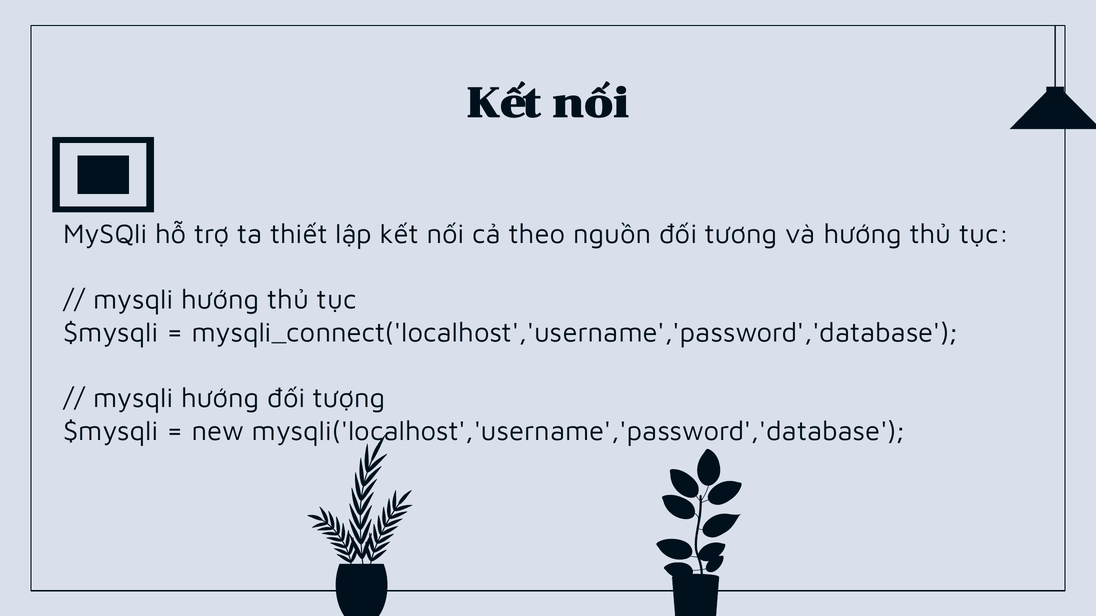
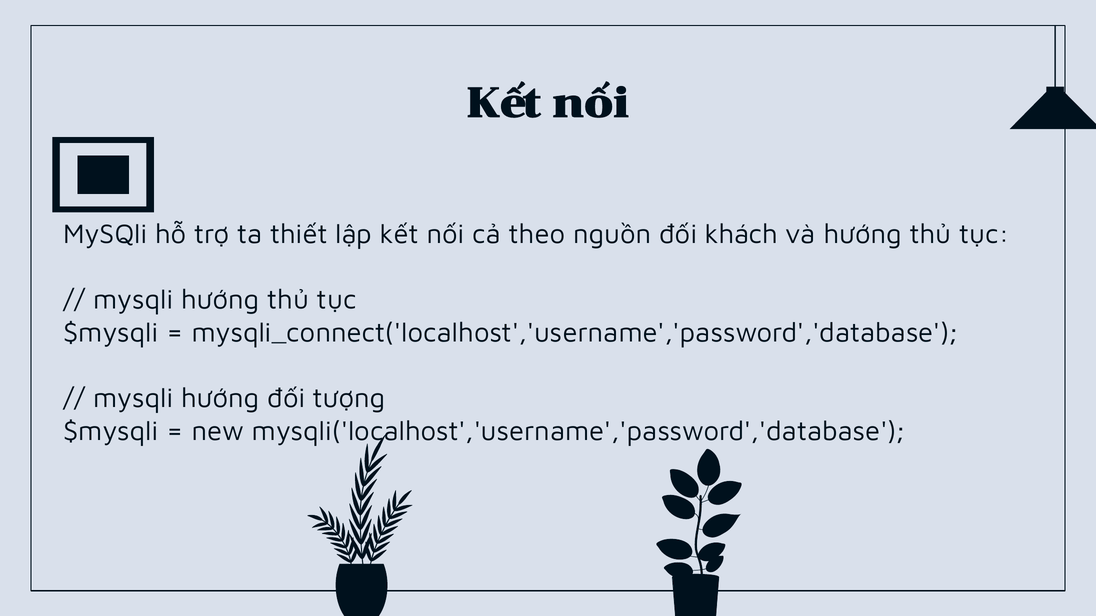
tương: tương -> khách
